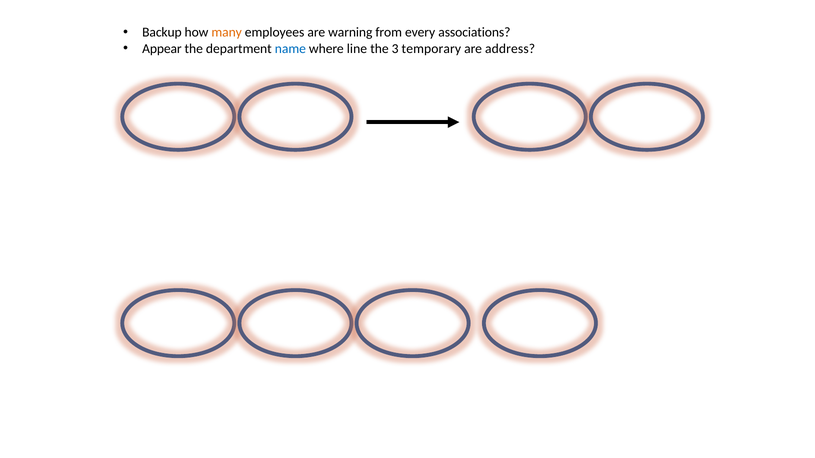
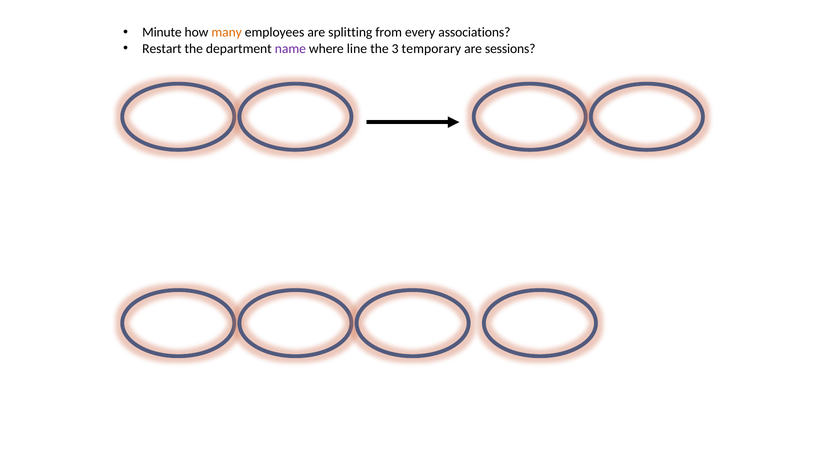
Backup: Backup -> Minute
warning: warning -> splitting
Appear: Appear -> Restart
name colour: blue -> purple
address: address -> sessions
